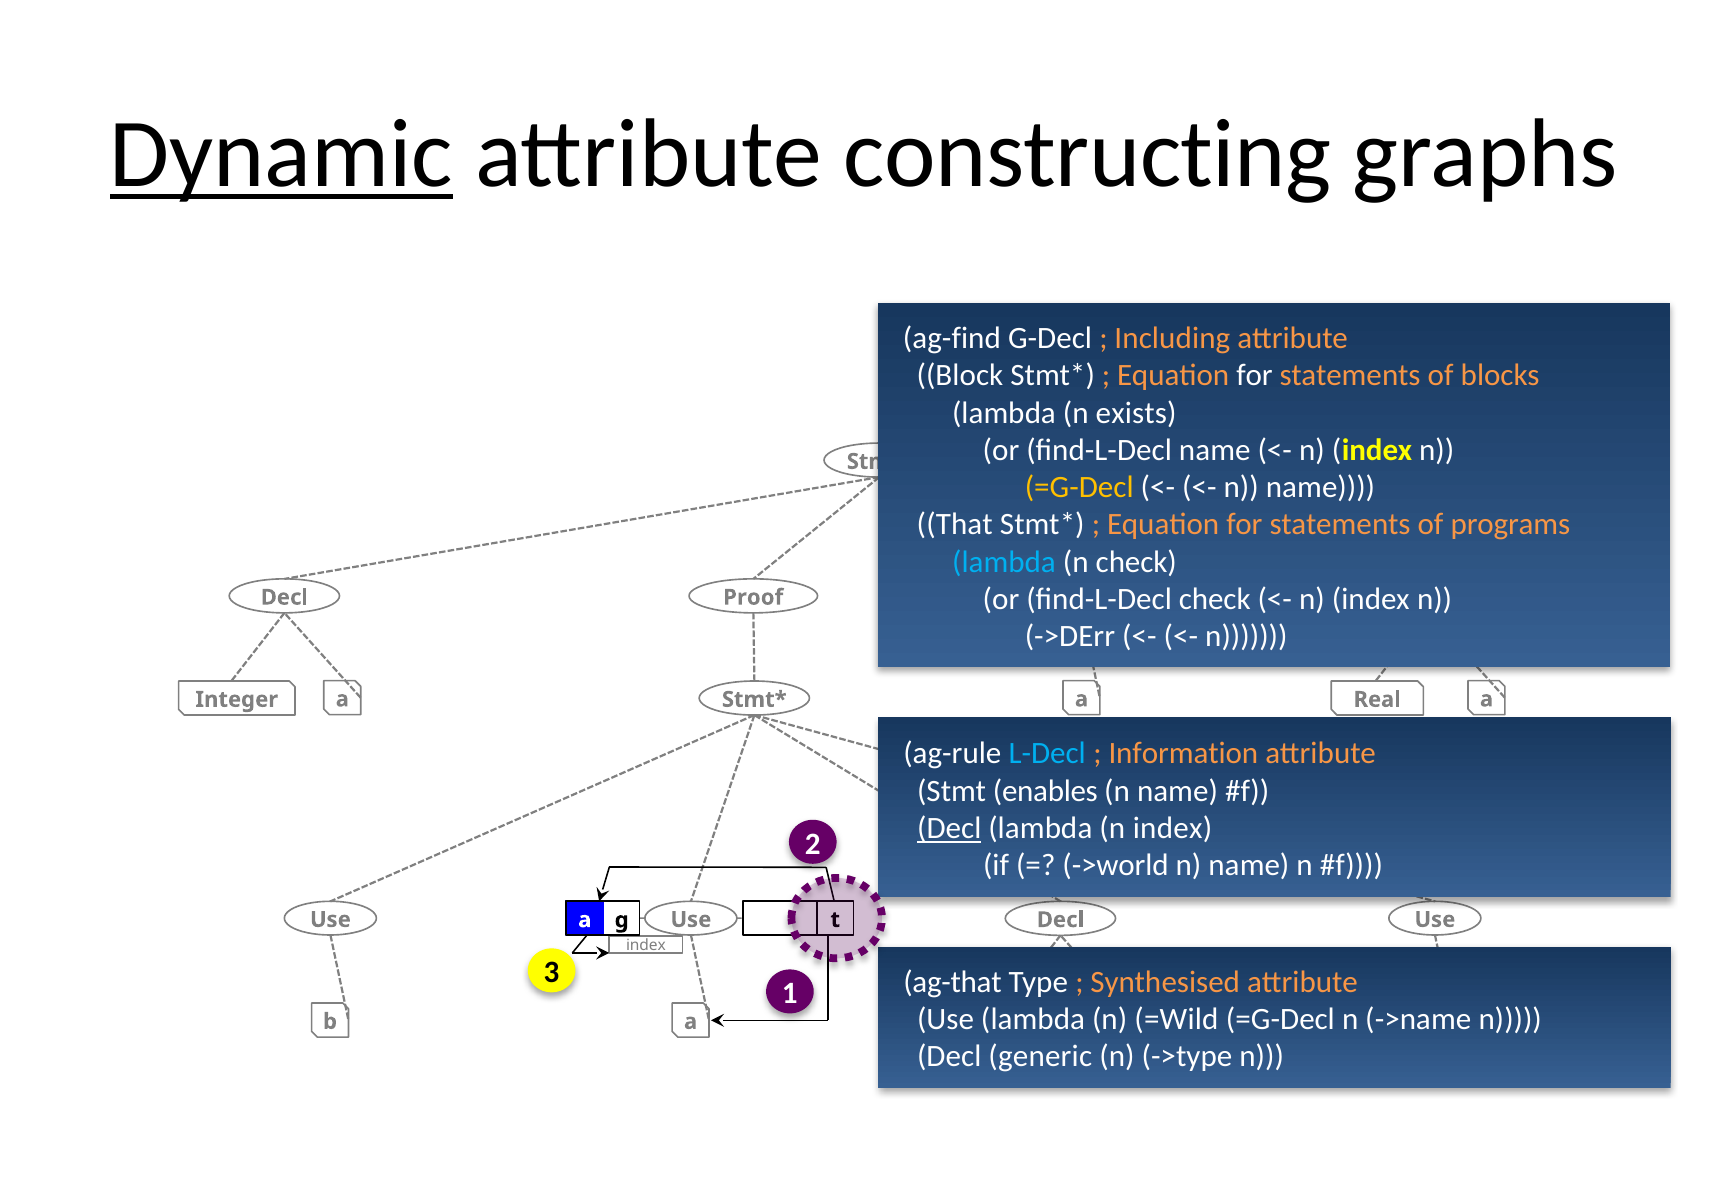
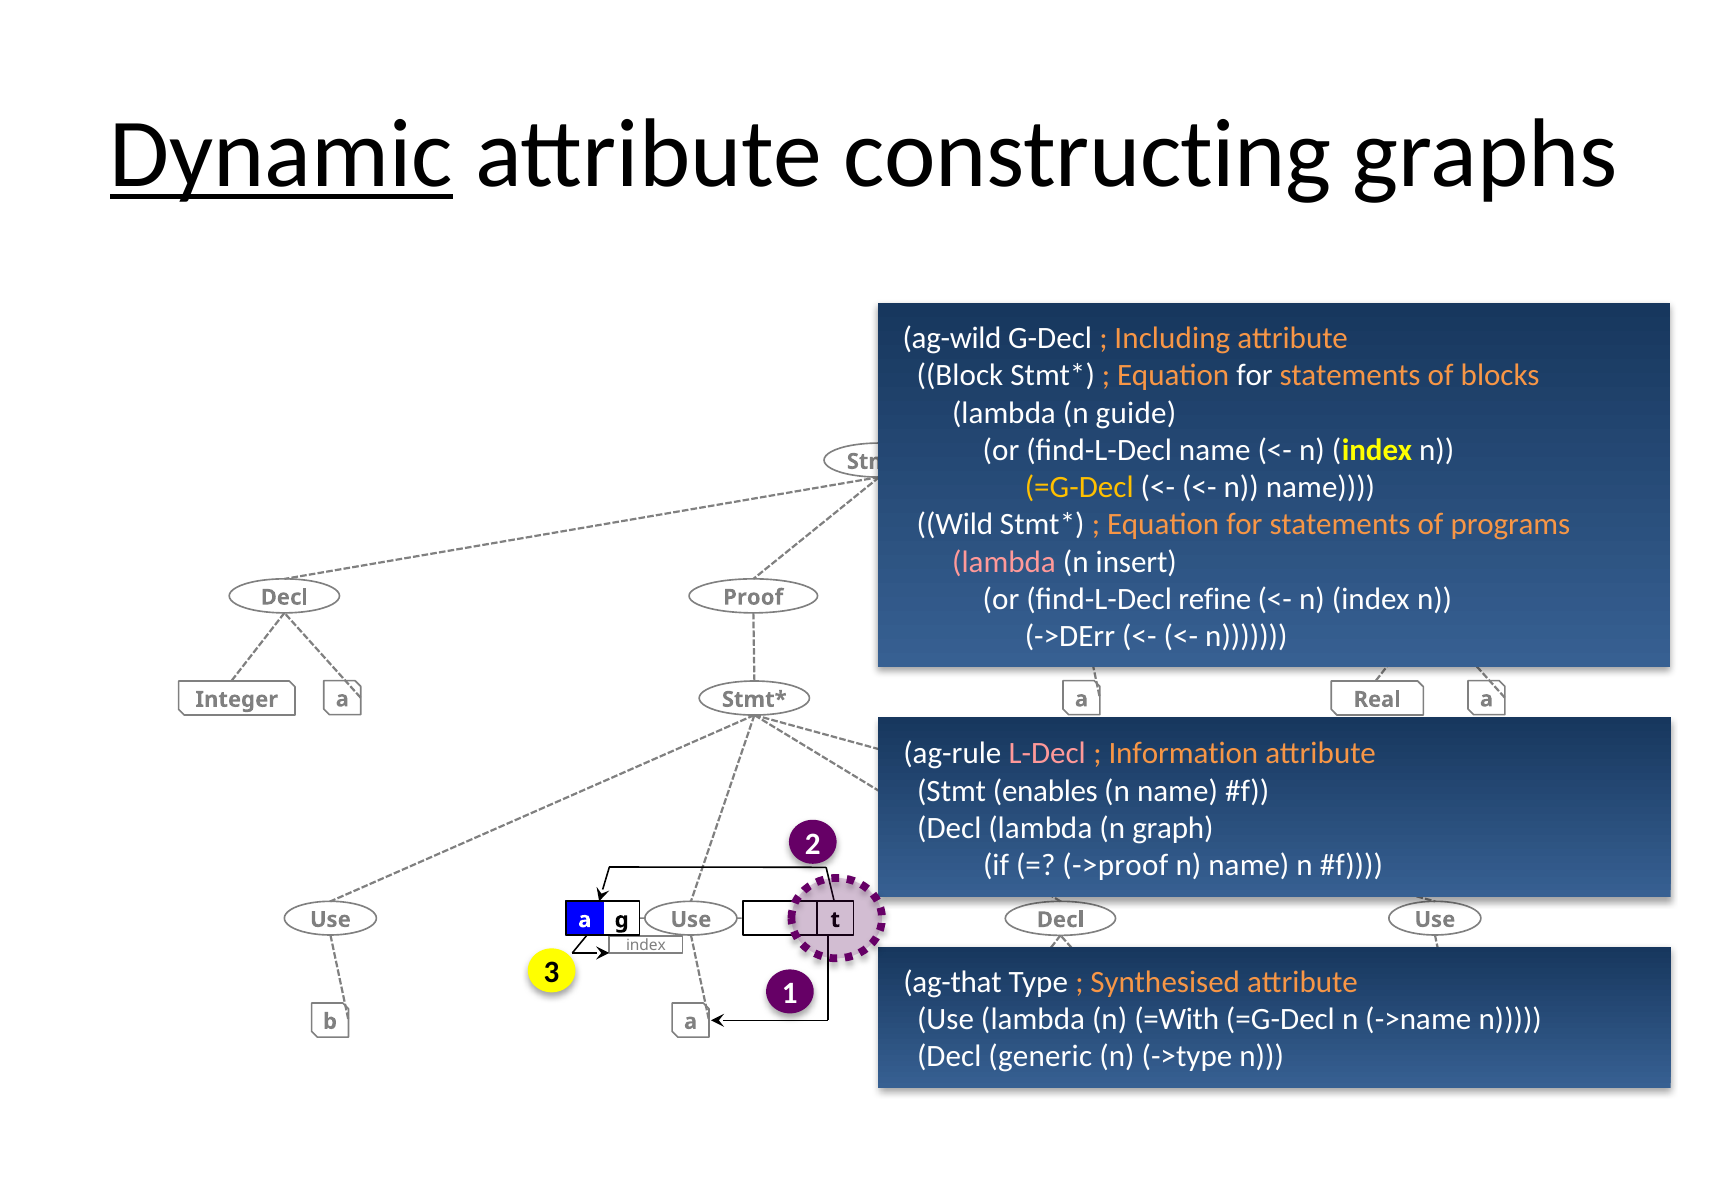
ag-find: ag-find -> ag-wild
exists: exists -> guide
That: That -> Wild
lambda at (1004, 562) colour: light blue -> pink
n check: check -> insert
check at (1215, 599): check -> refine
L-Decl colour: light blue -> pink
Decl at (949, 829) underline: present -> none
lambda n index: index -> graph
->world: ->world -> ->proof
=Wild: =Wild -> =With
